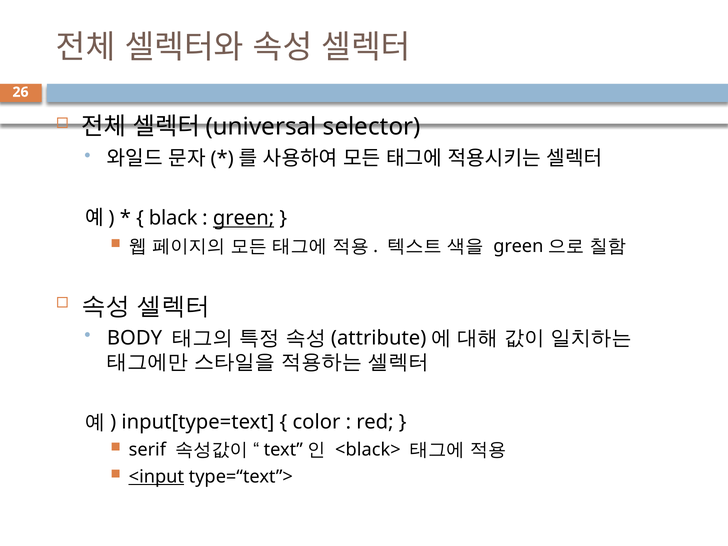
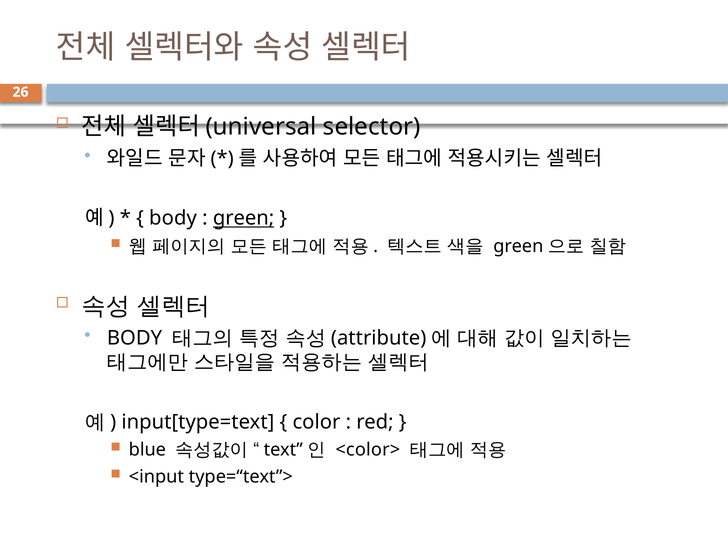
black at (173, 218): black -> body
serif: serif -> blue
<black>: <black> -> <color>
<input underline: present -> none
